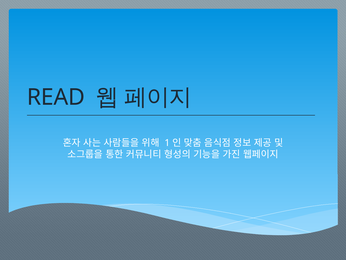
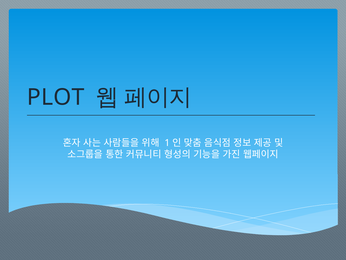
READ: READ -> PLOT
